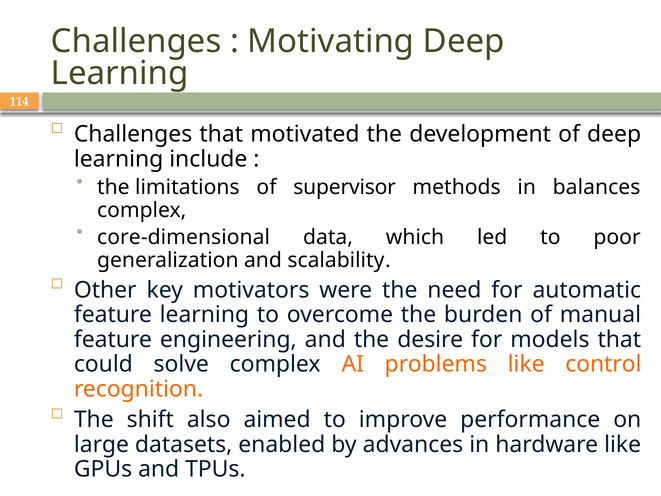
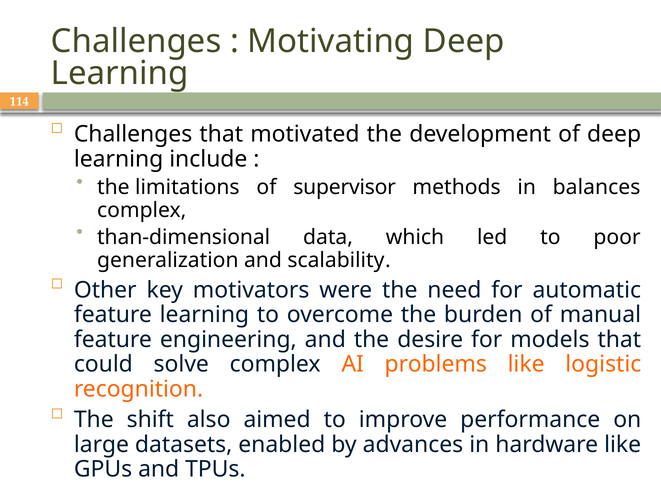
core-dimensional: core-dimensional -> than-dimensional
control: control -> logistic
